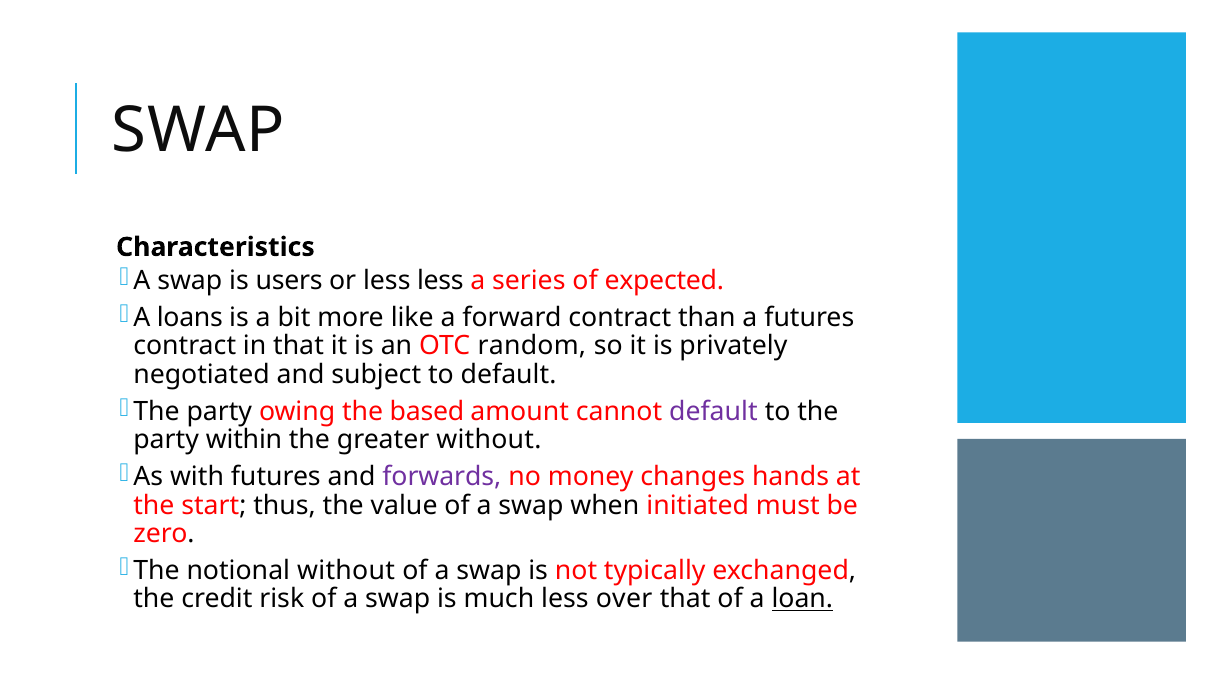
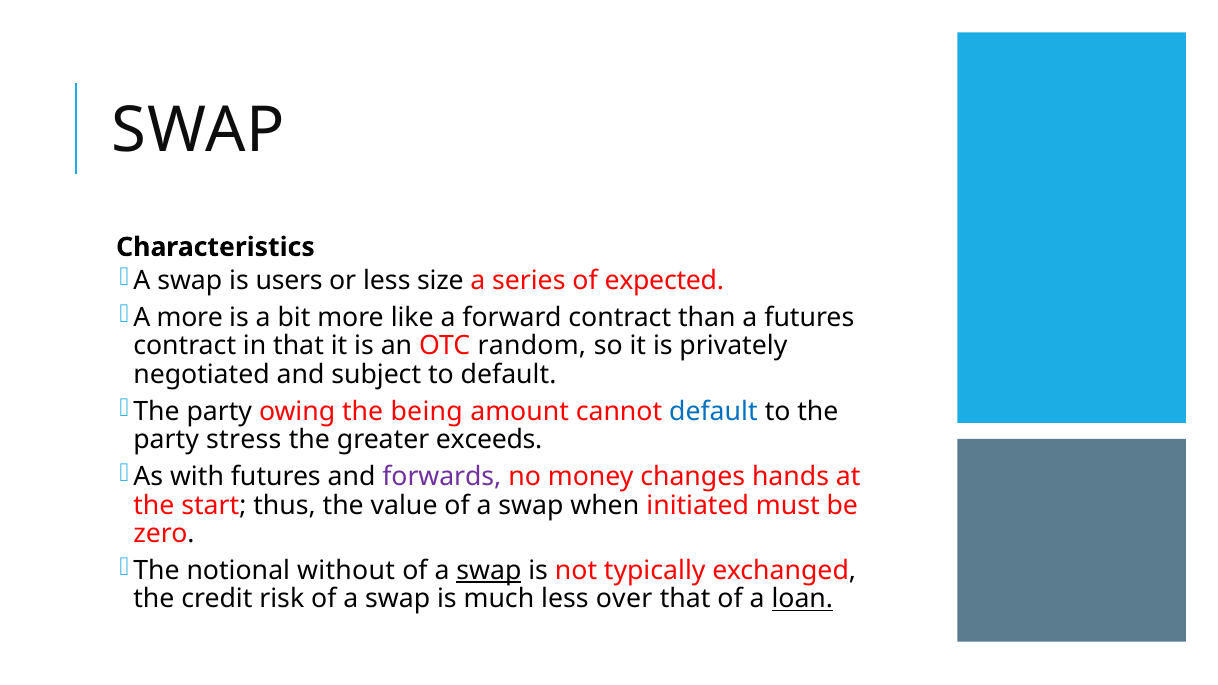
less less: less -> size
A loans: loans -> more
based: based -> being
default at (713, 411) colour: purple -> blue
within: within -> stress
greater without: without -> exceeds
swap at (489, 570) underline: none -> present
